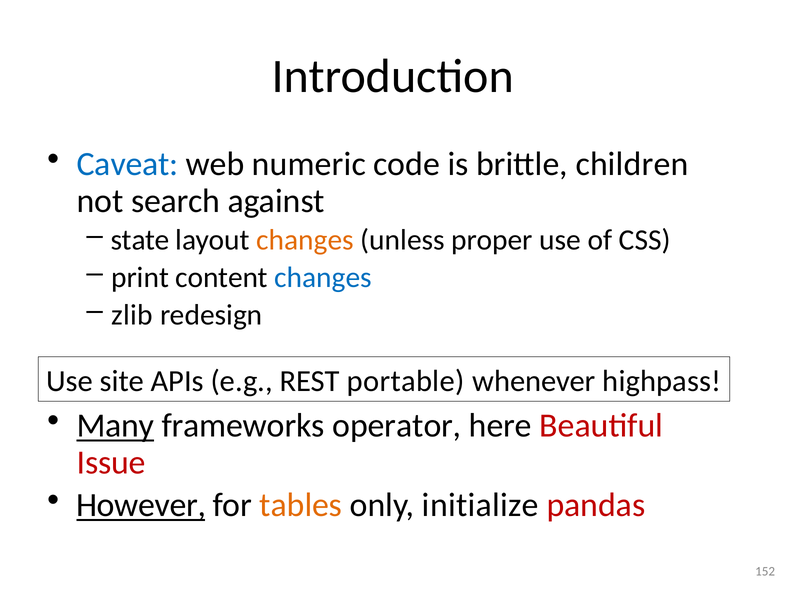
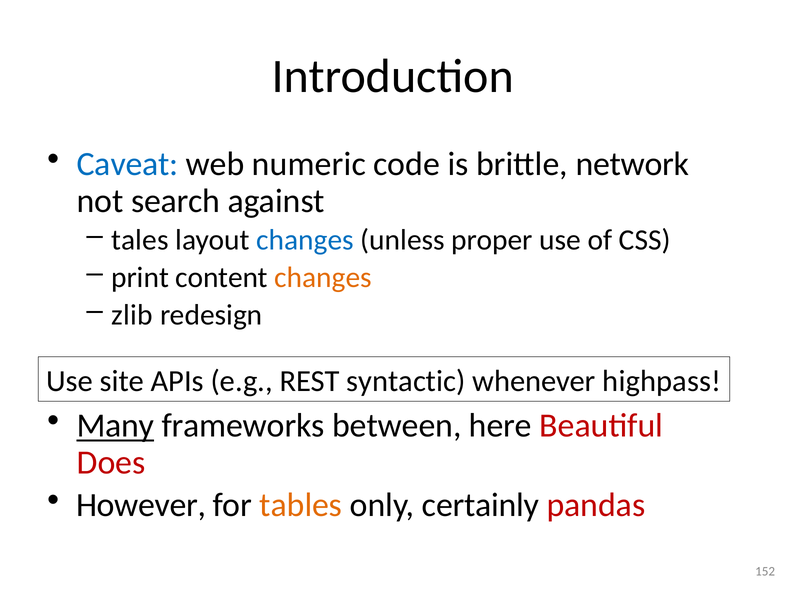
children: children -> network
state: state -> tales
changes at (305, 240) colour: orange -> blue
changes at (323, 277) colour: blue -> orange
portable: portable -> syntactic
operator: operator -> between
Issue: Issue -> Does
However underline: present -> none
initialize: initialize -> certainly
